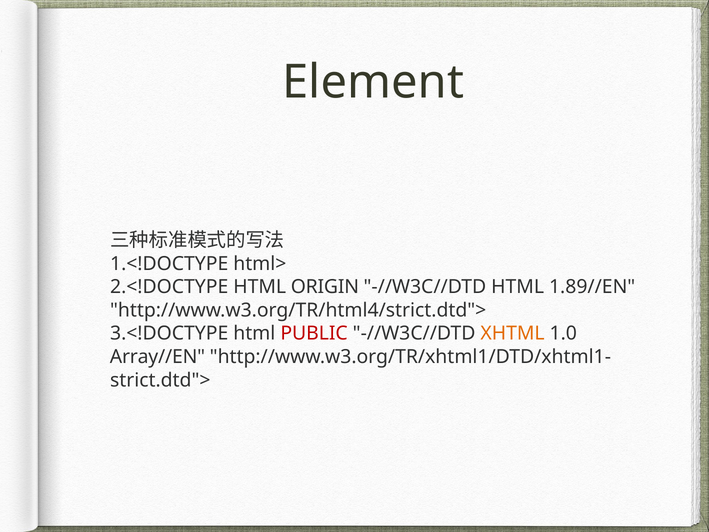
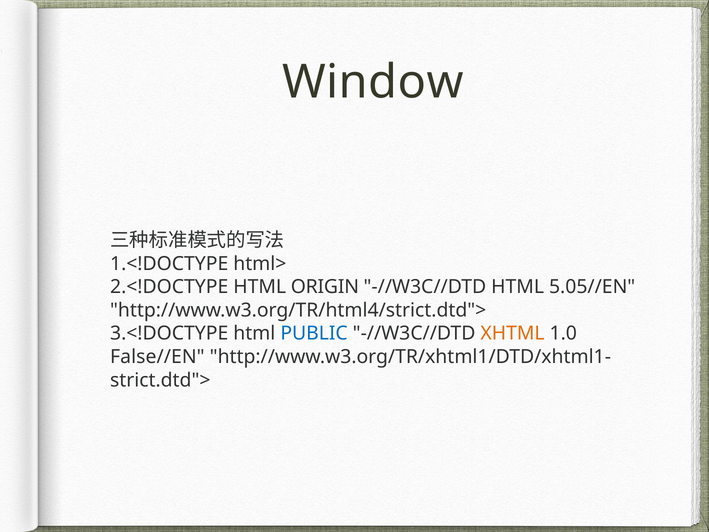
Element: Element -> Window
1.89//EN: 1.89//EN -> 5.05//EN
PUBLIC colour: red -> blue
Array//EN: Array//EN -> False//EN
